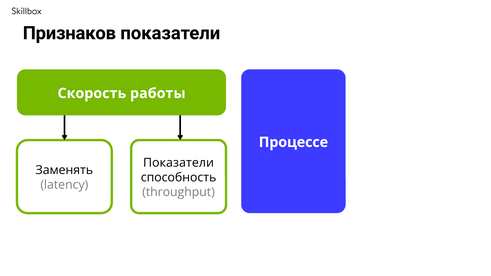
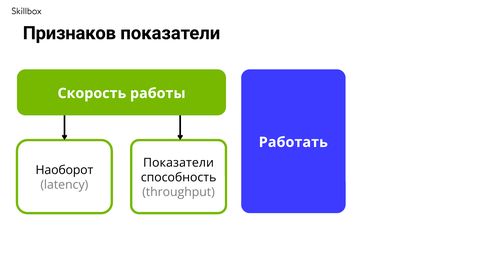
Процессе: Процессе -> Работать
Заменять: Заменять -> Наоборот
